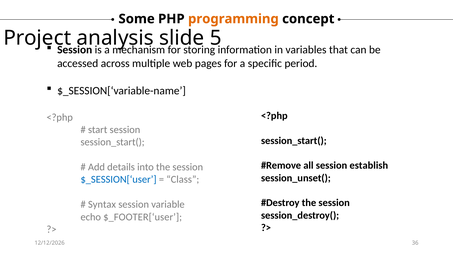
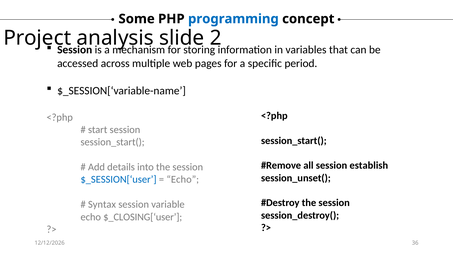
programming colour: orange -> blue
5: 5 -> 2
Class at (183, 179): Class -> Echo
$_FOOTER[‘user: $_FOOTER[‘user -> $_CLOSING[‘user
